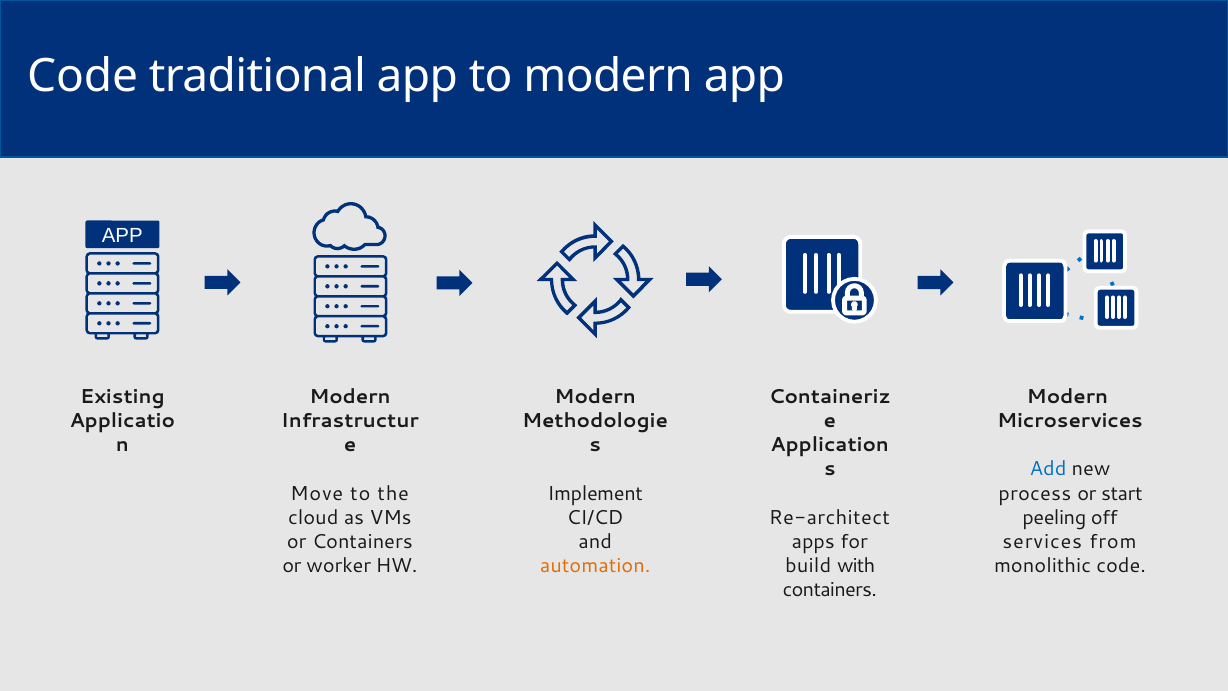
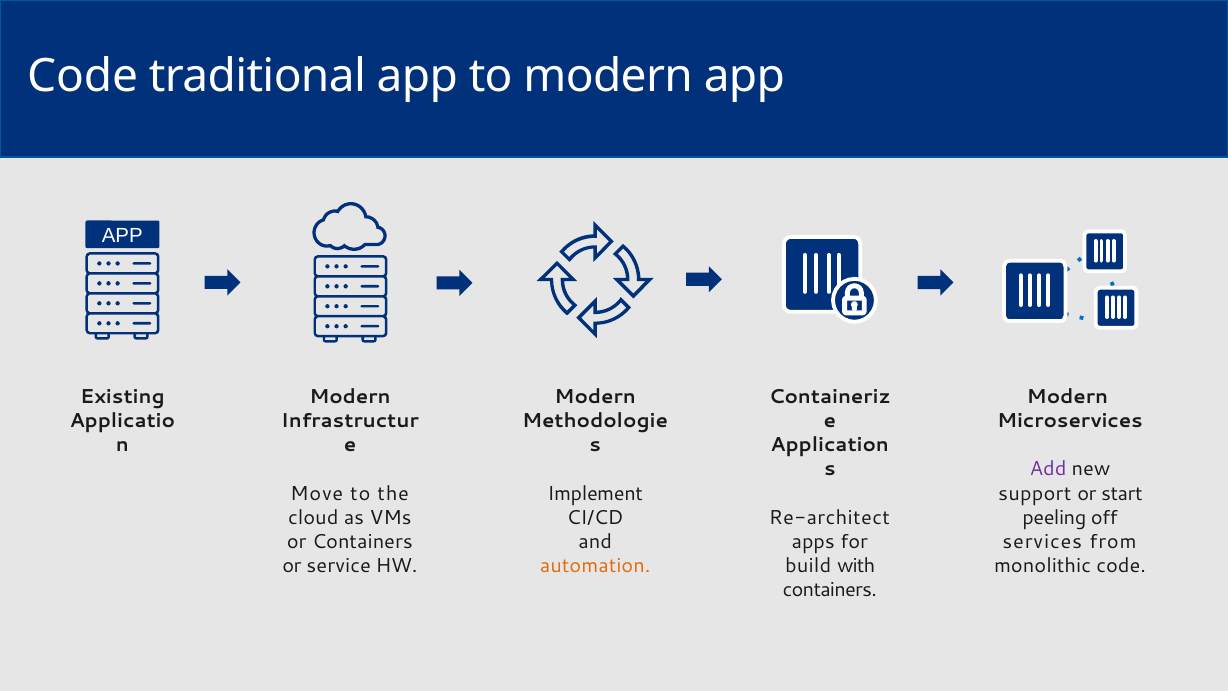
Add colour: blue -> purple
process: process -> support
worker: worker -> service
